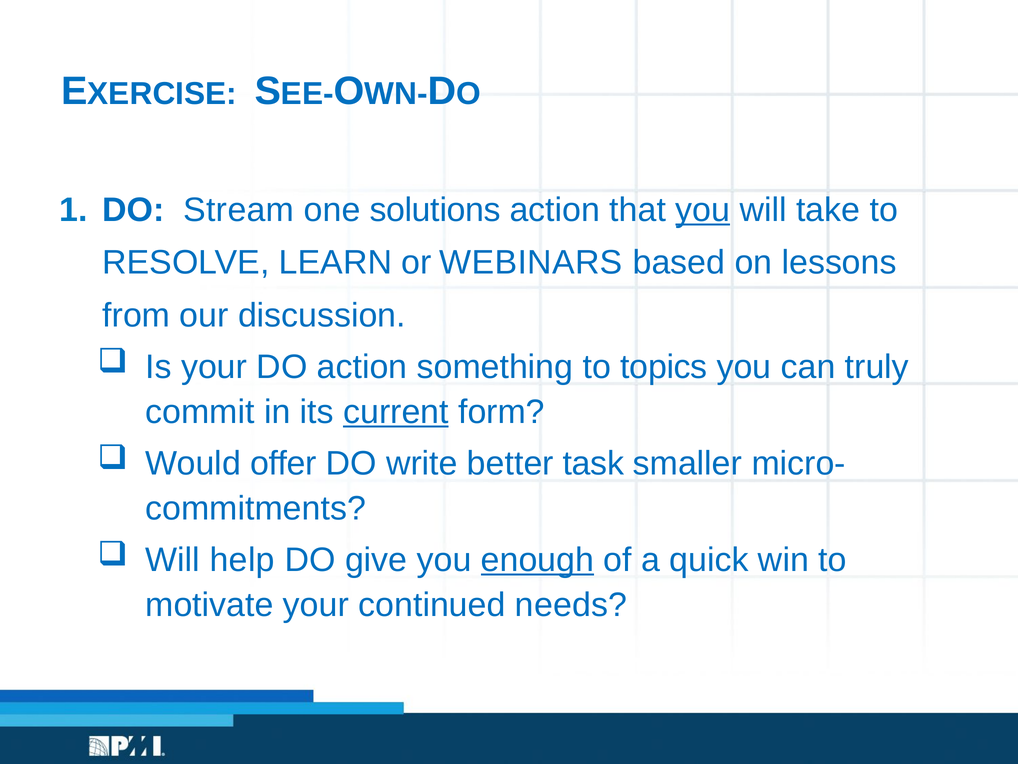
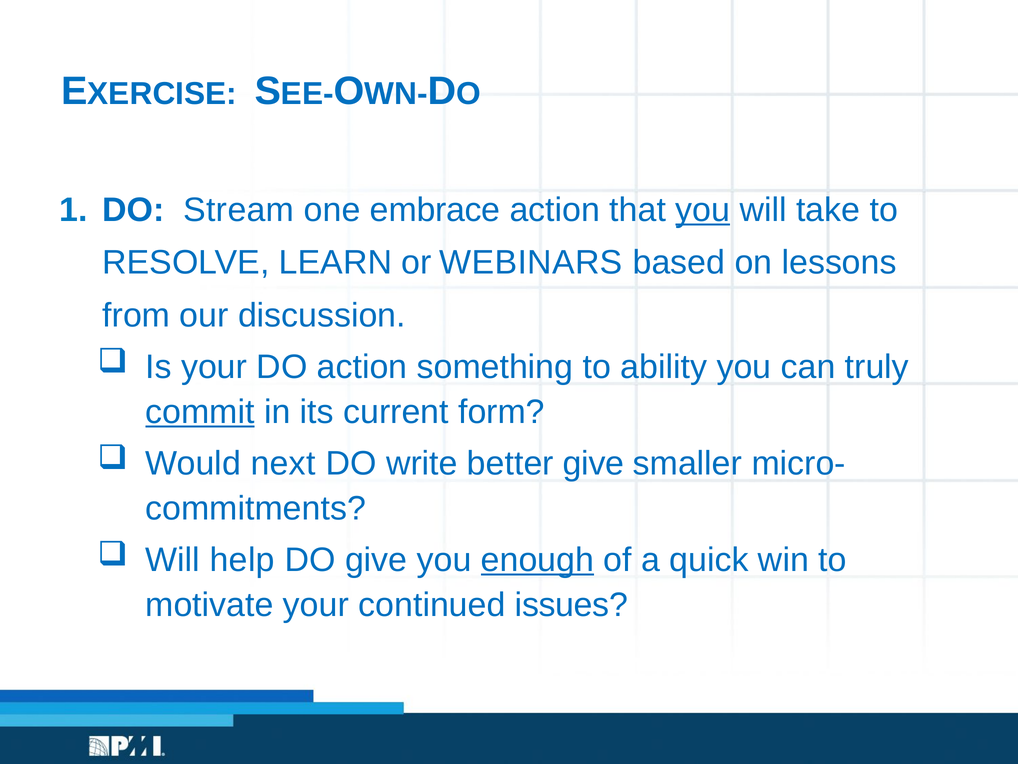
solutions: solutions -> embrace
topics: topics -> ability
commit underline: none -> present
current underline: present -> none
offer: offer -> next
better task: task -> give
needs: needs -> issues
